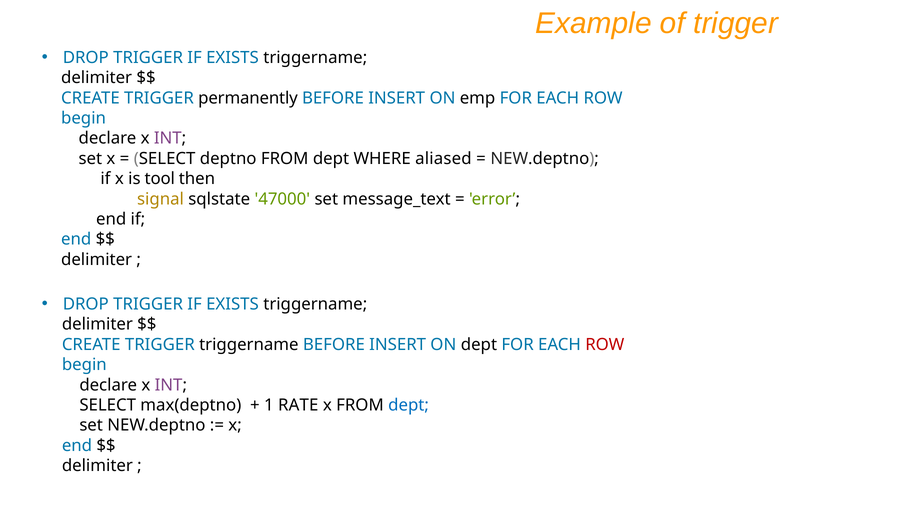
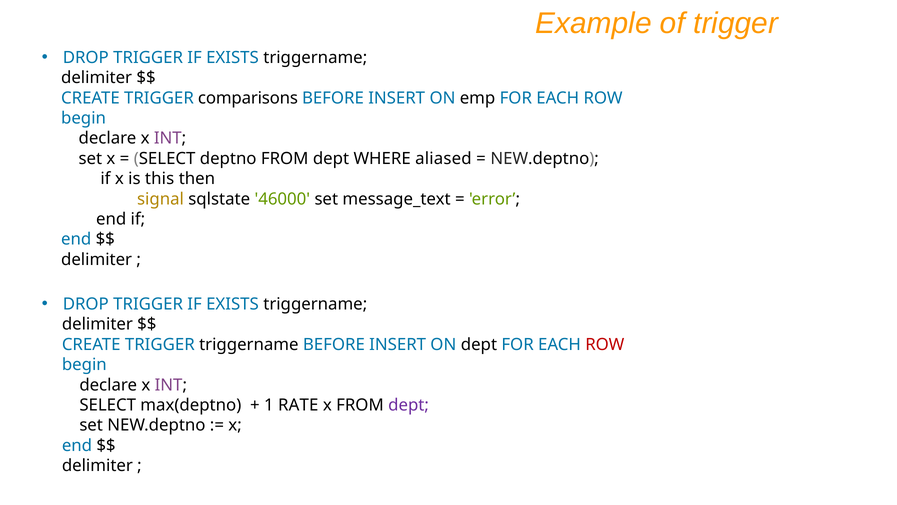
permanently: permanently -> comparisons
tool: tool -> this
47000: 47000 -> 46000
dept at (409, 405) colour: blue -> purple
